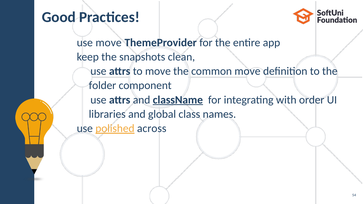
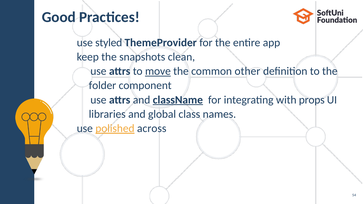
move at (109, 43): move -> styled
move at (158, 71) underline: none -> present
common move: move -> other
order: order -> props
